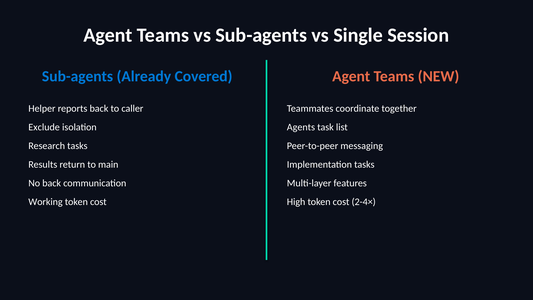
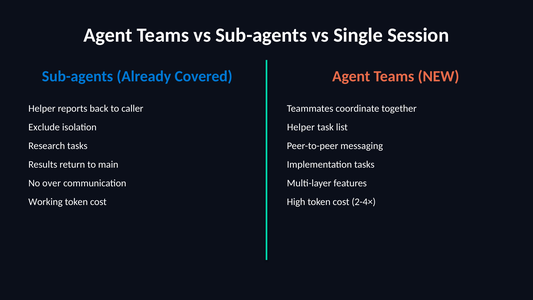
Agents at (301, 127): Agents -> Helper
No back: back -> over
